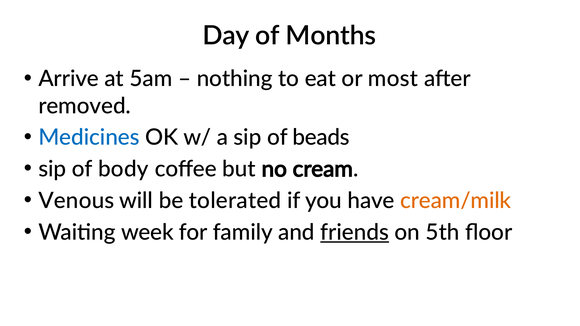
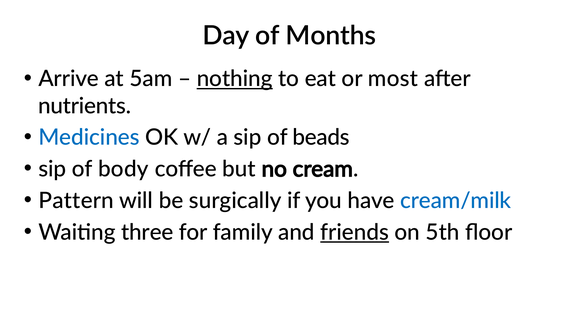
nothing underline: none -> present
removed: removed -> nutrients
Venous: Venous -> Pattern
tolerated: tolerated -> surgically
cream/milk colour: orange -> blue
week: week -> three
